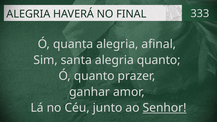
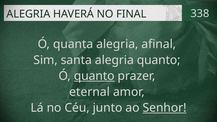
333: 333 -> 338
quanto at (94, 76) underline: none -> present
ganhar: ganhar -> eternal
